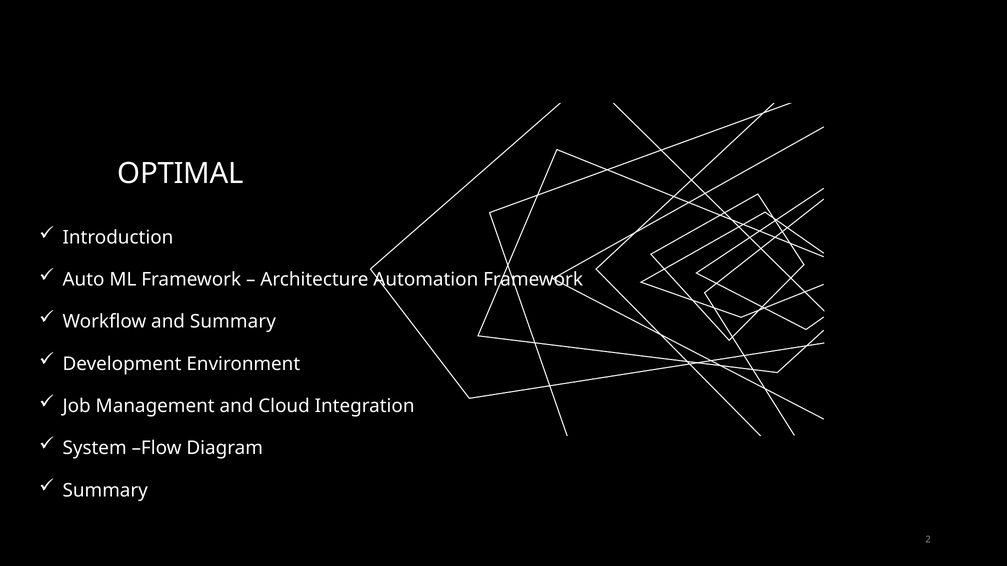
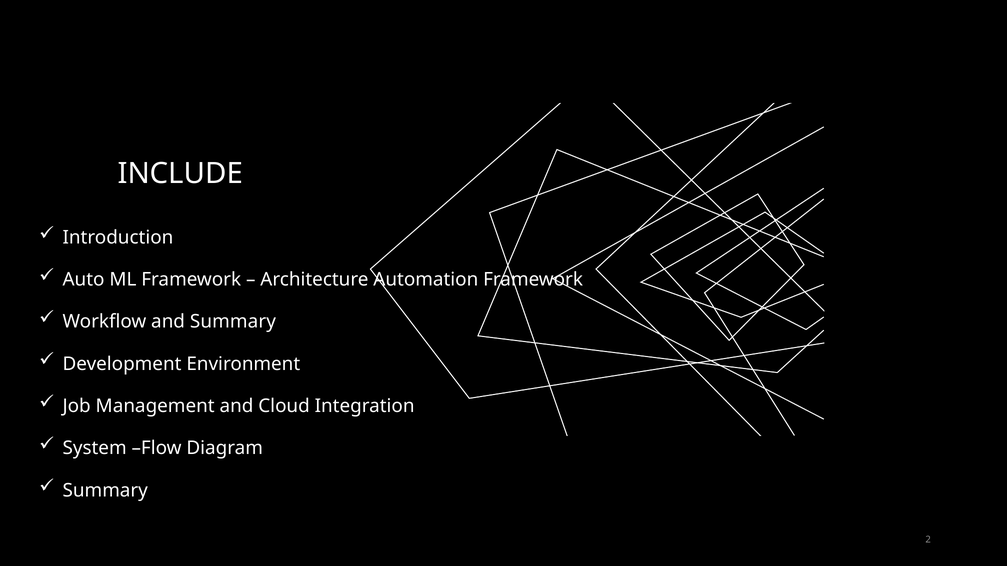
OPTIMAL: OPTIMAL -> INCLUDE
